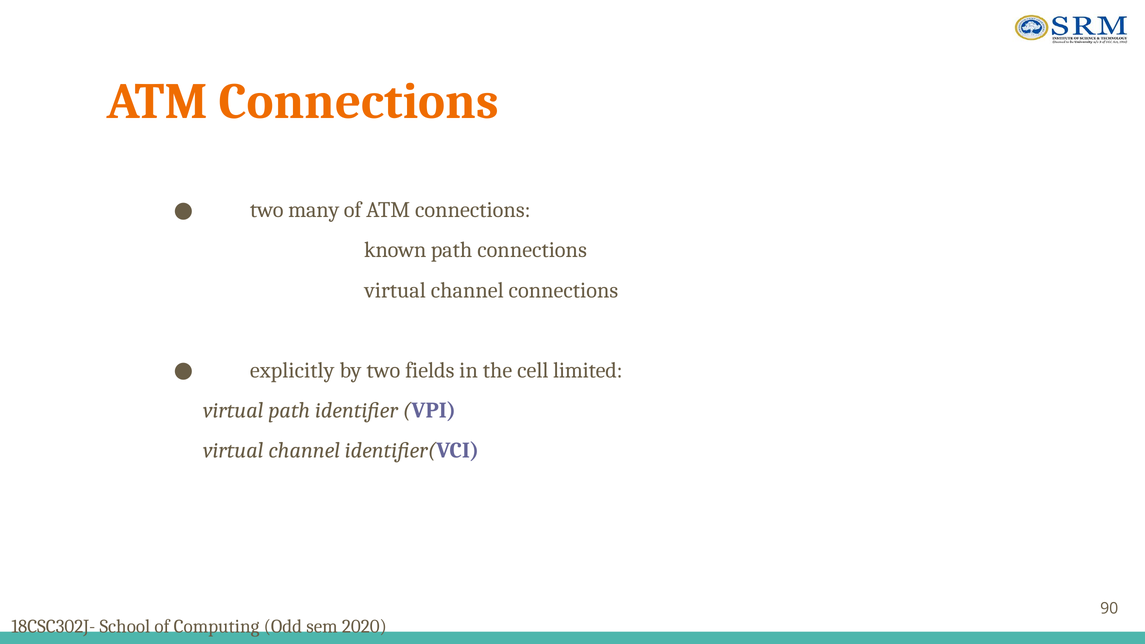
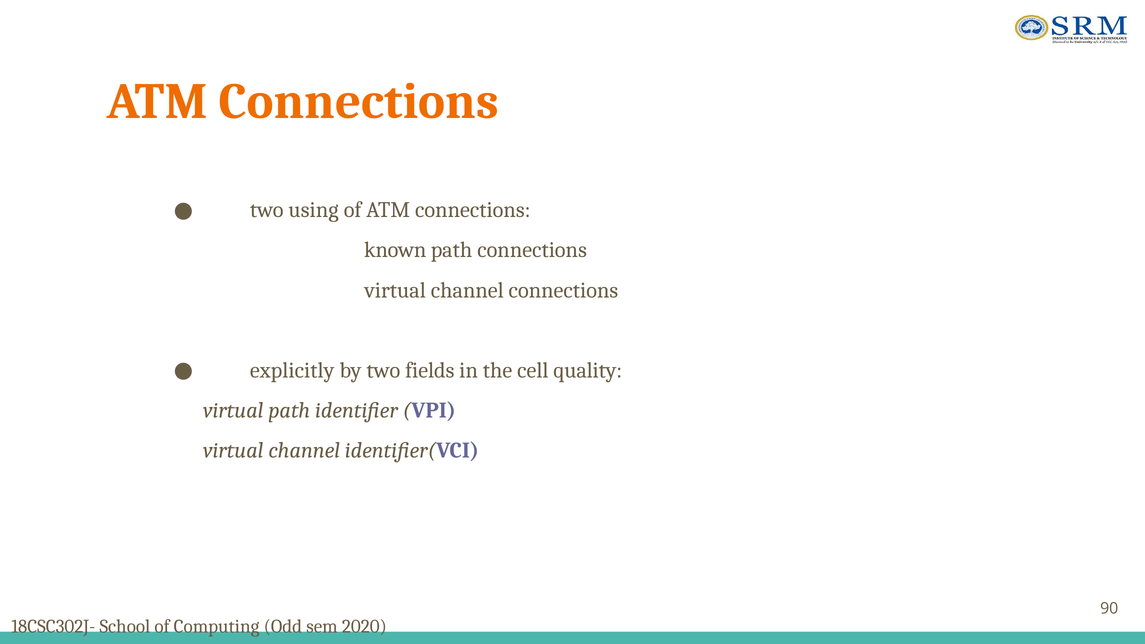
many: many -> using
limited: limited -> quality
